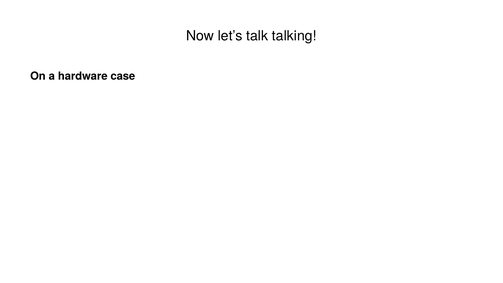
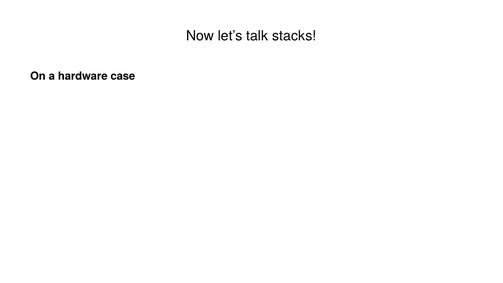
talking: talking -> stacks
